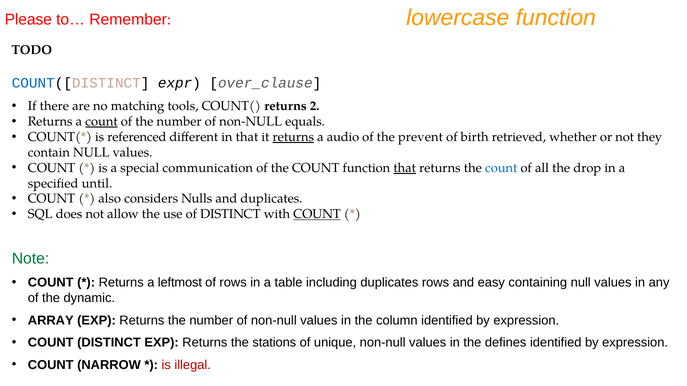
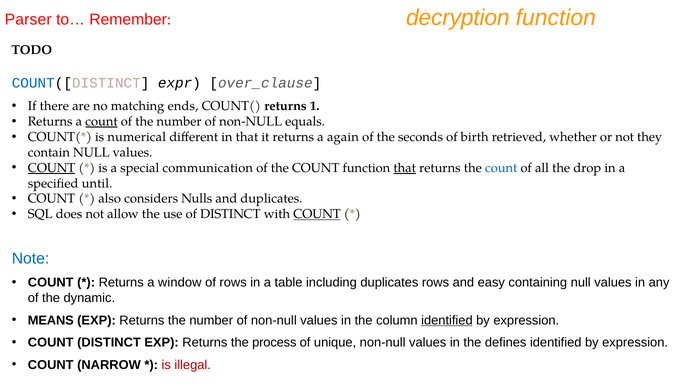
lowercase: lowercase -> decryption
Please: Please -> Parser
tools: tools -> ends
2: 2 -> 1
referenced: referenced -> numerical
returns at (293, 137) underline: present -> none
audio: audio -> again
prevent: prevent -> seconds
COUNT at (52, 168) underline: none -> present
Note colour: green -> blue
leftmost: leftmost -> window
ARRAY: ARRAY -> MEANS
identified at (447, 321) underline: none -> present
stations: stations -> process
